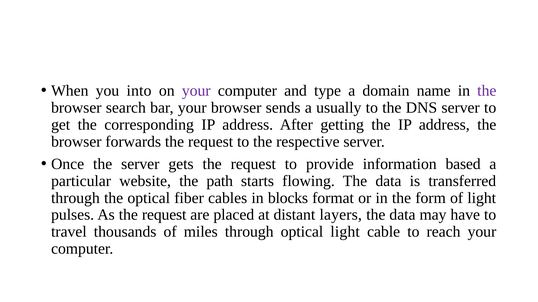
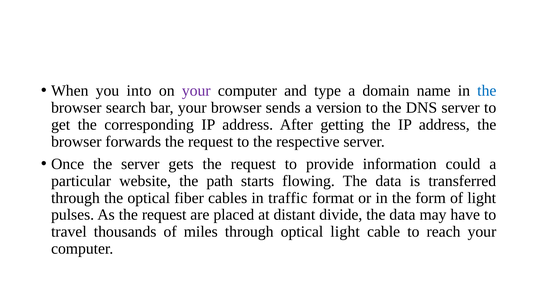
the at (487, 91) colour: purple -> blue
usually: usually -> version
based: based -> could
blocks: blocks -> traffic
layers: layers -> divide
